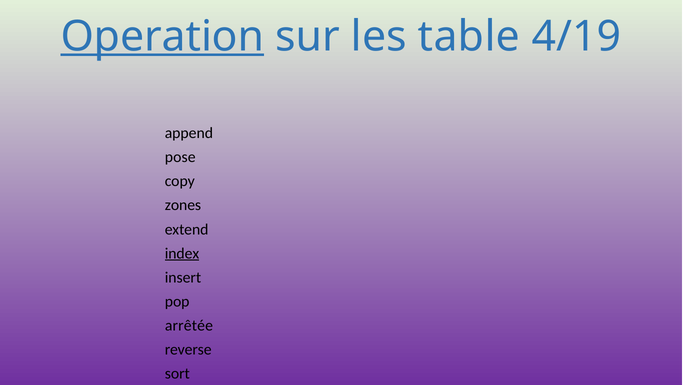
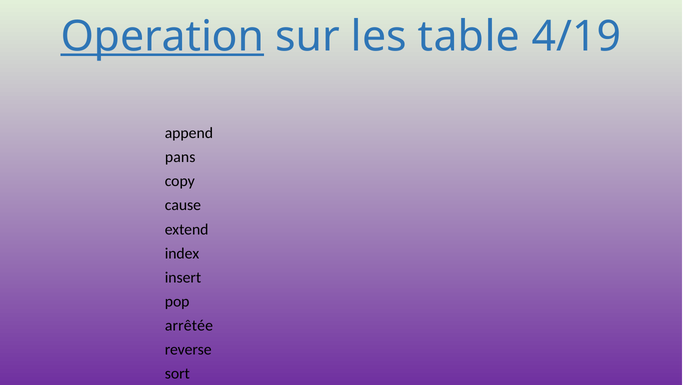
pose: pose -> pans
zones: zones -> cause
index underline: present -> none
